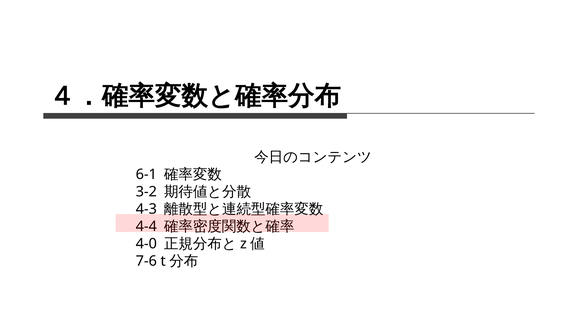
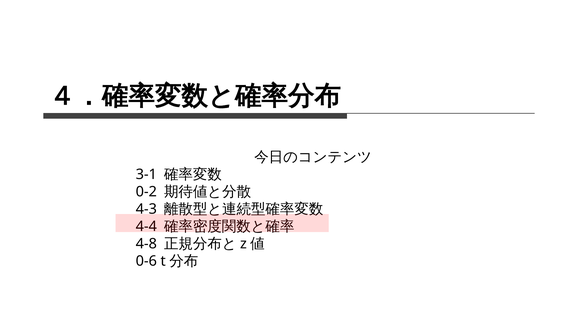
6-1: 6-1 -> 3-1
3-2: 3-2 -> 0-2
4-0: 4-0 -> 4-8
7-6: 7-6 -> 0-6
